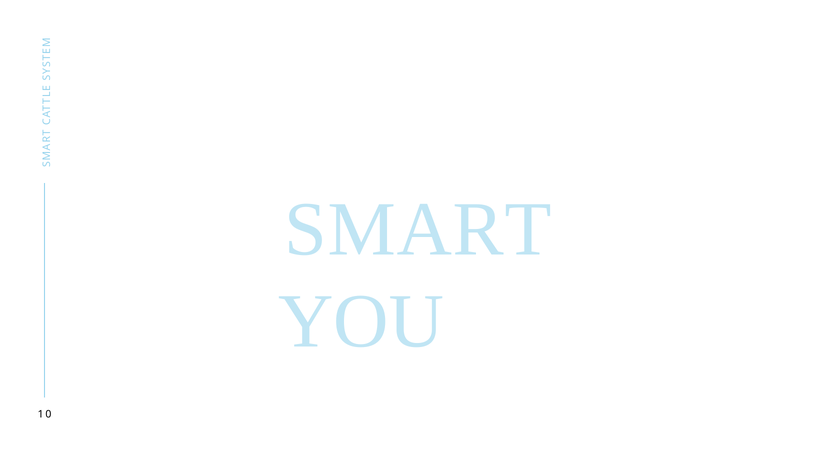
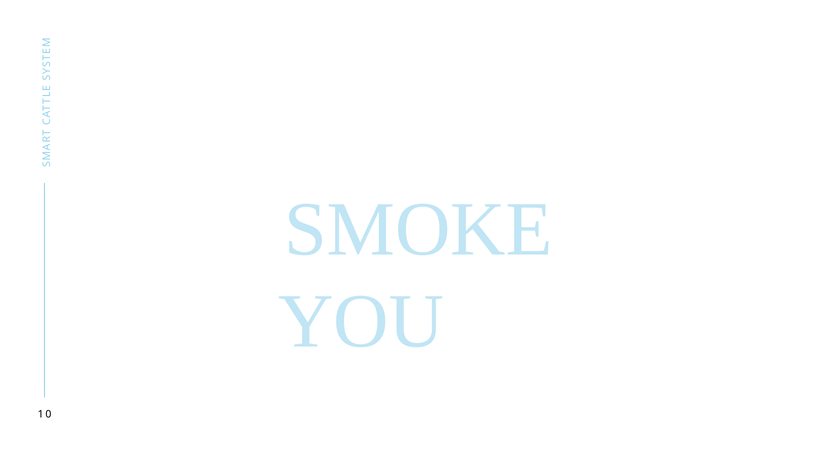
SMART: SMART -> SMOKE
